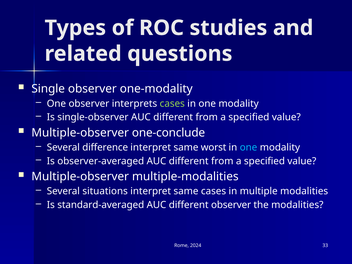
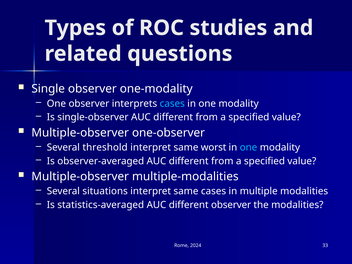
cases at (172, 104) colour: light green -> light blue
one-conclude: one-conclude -> one-observer
difference: difference -> threshold
standard-averaged: standard-averaged -> statistics-averaged
